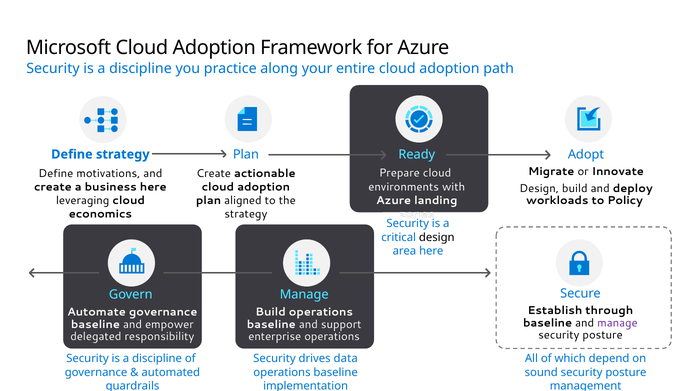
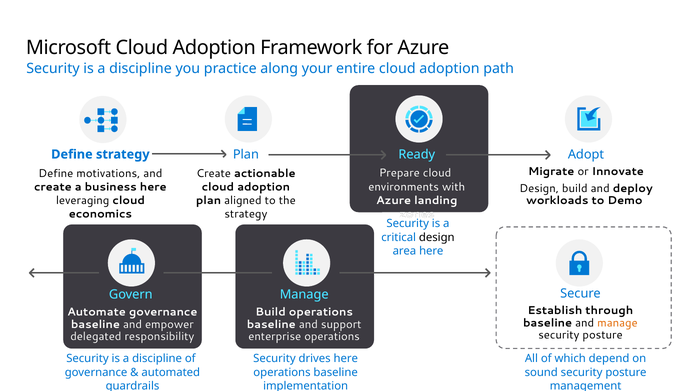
Policy: Policy -> Demo
manage at (617, 323) colour: purple -> orange
drives data: data -> here
